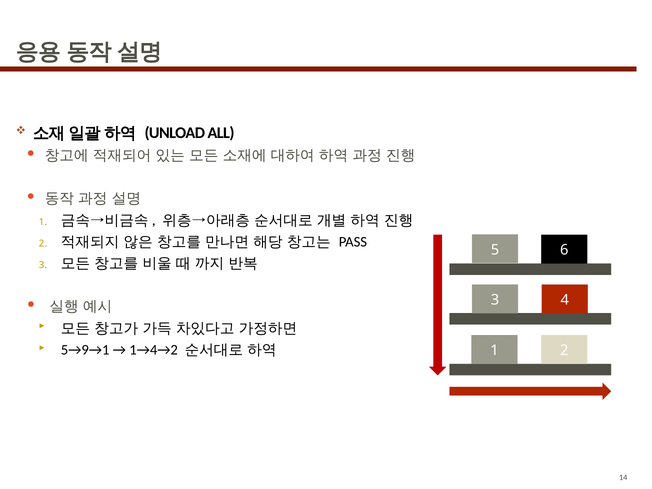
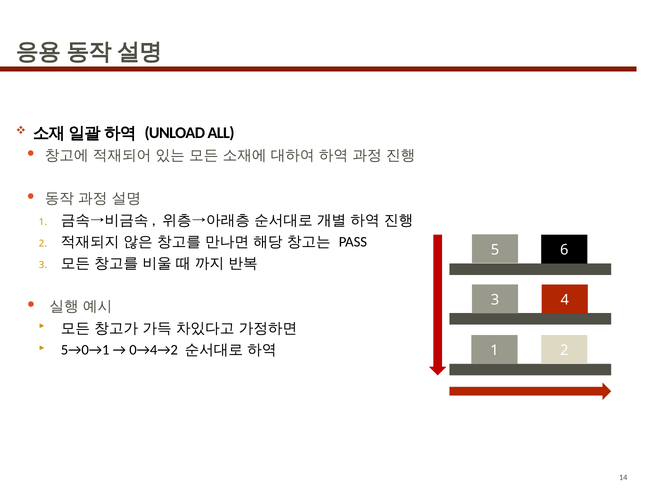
5→9→1: 5→9→1 -> 5→0→1
1→4→2: 1→4→2 -> 0→4→2
